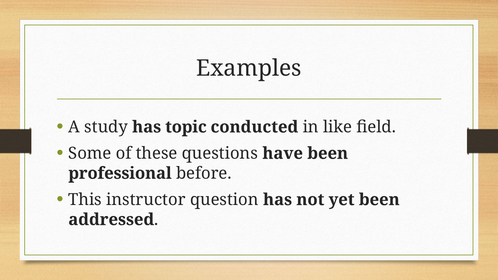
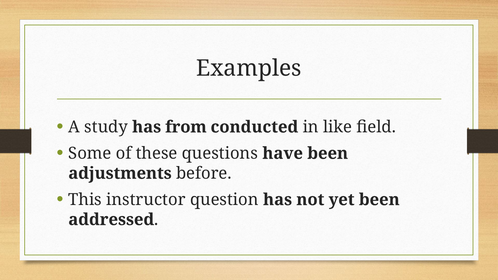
topic: topic -> from
professional: professional -> adjustments
